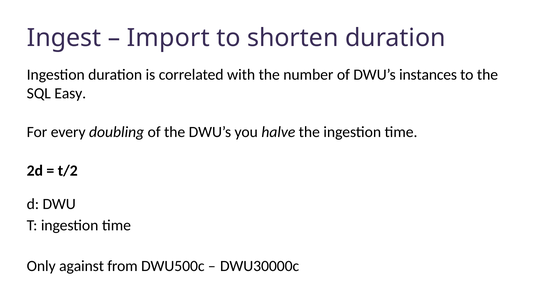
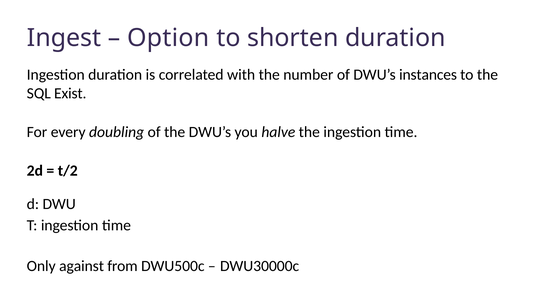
Import: Import -> Option
Easy: Easy -> Exist
